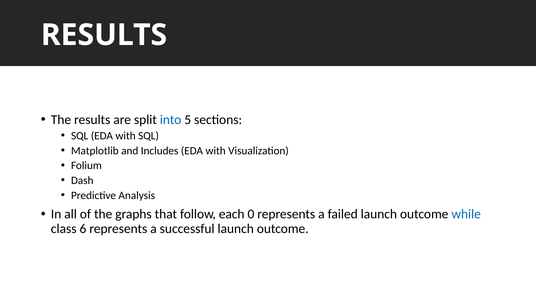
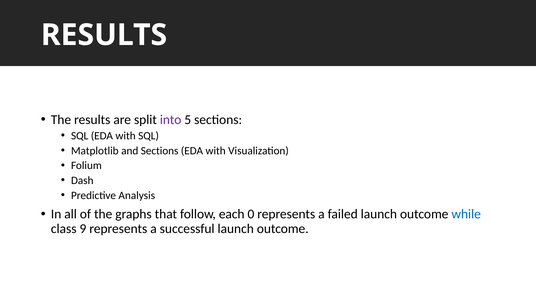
into colour: blue -> purple
and Includes: Includes -> Sections
6: 6 -> 9
